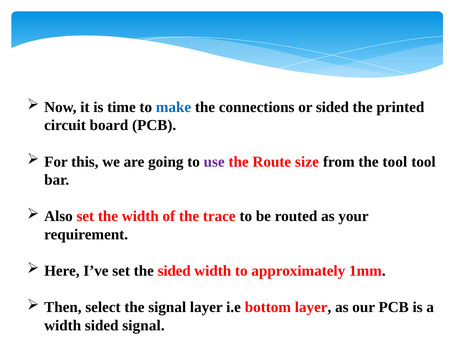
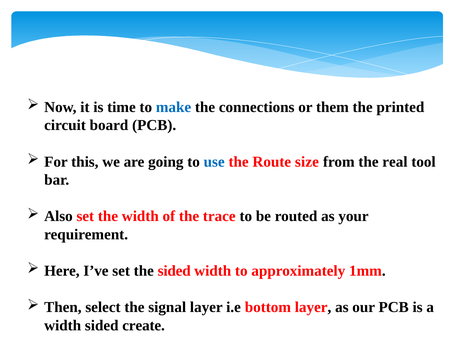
or sided: sided -> them
use colour: purple -> blue
the tool: tool -> real
sided signal: signal -> create
